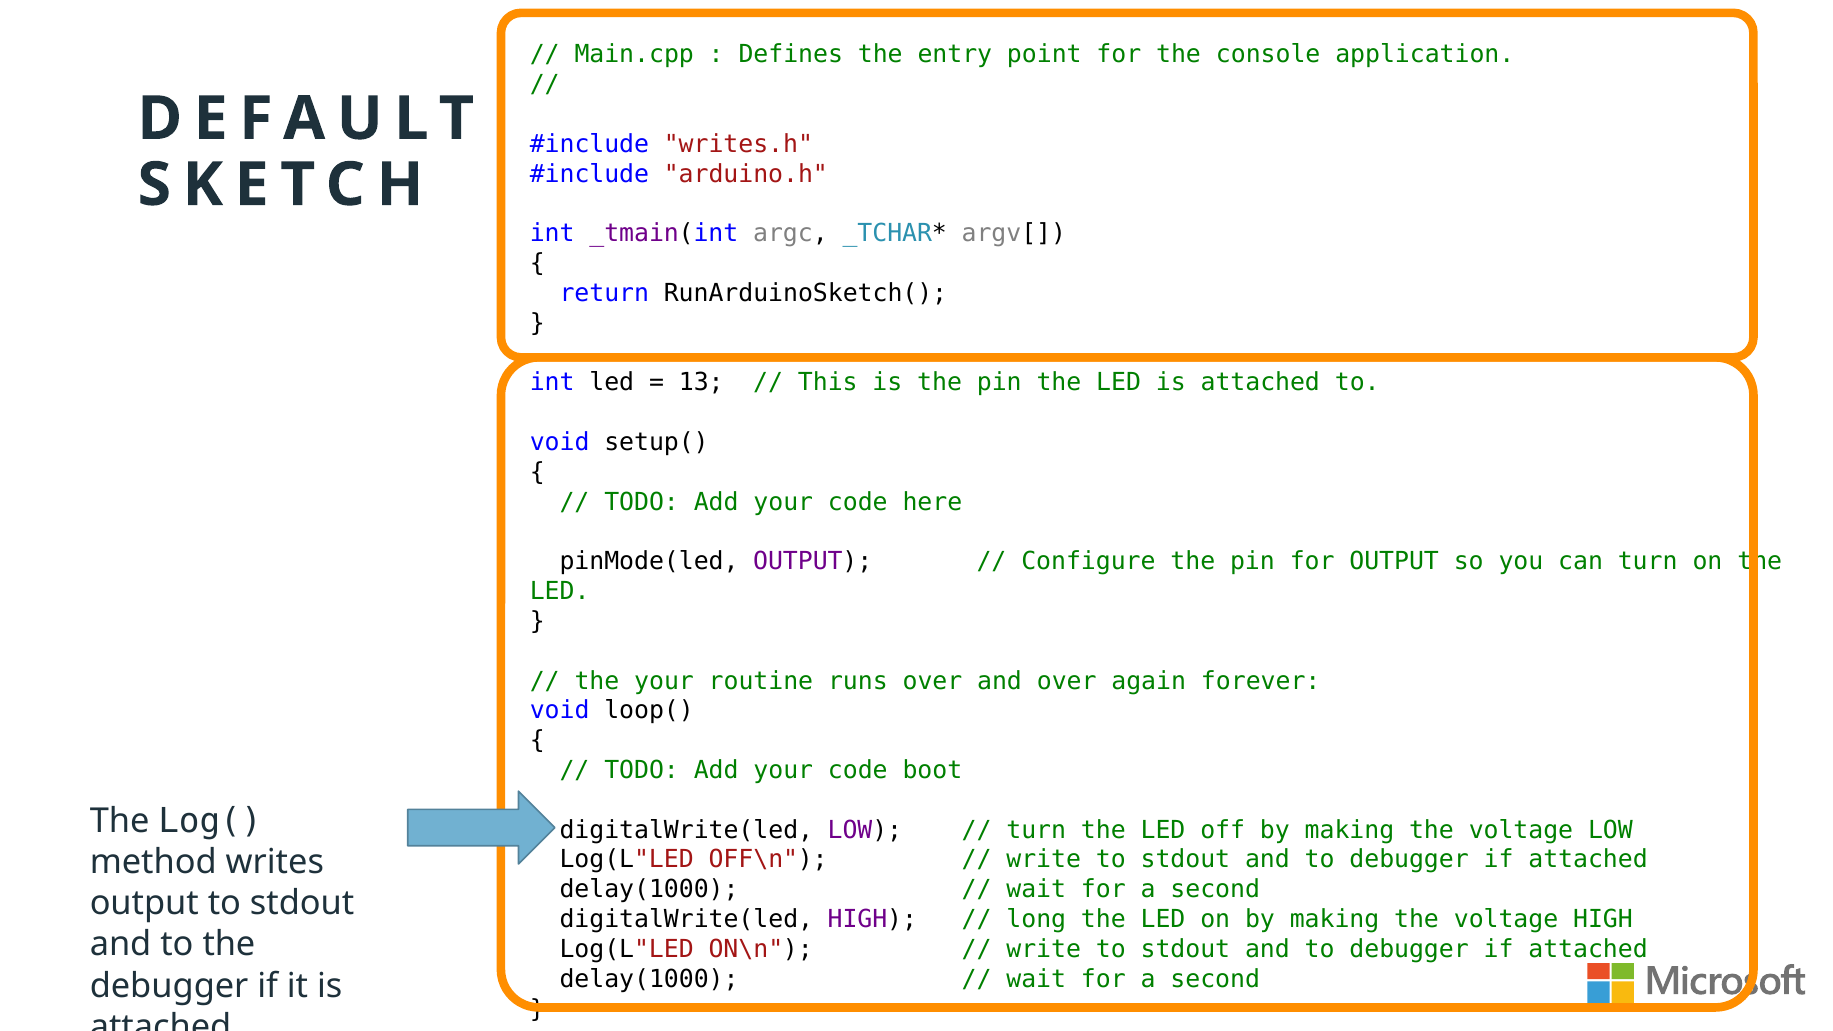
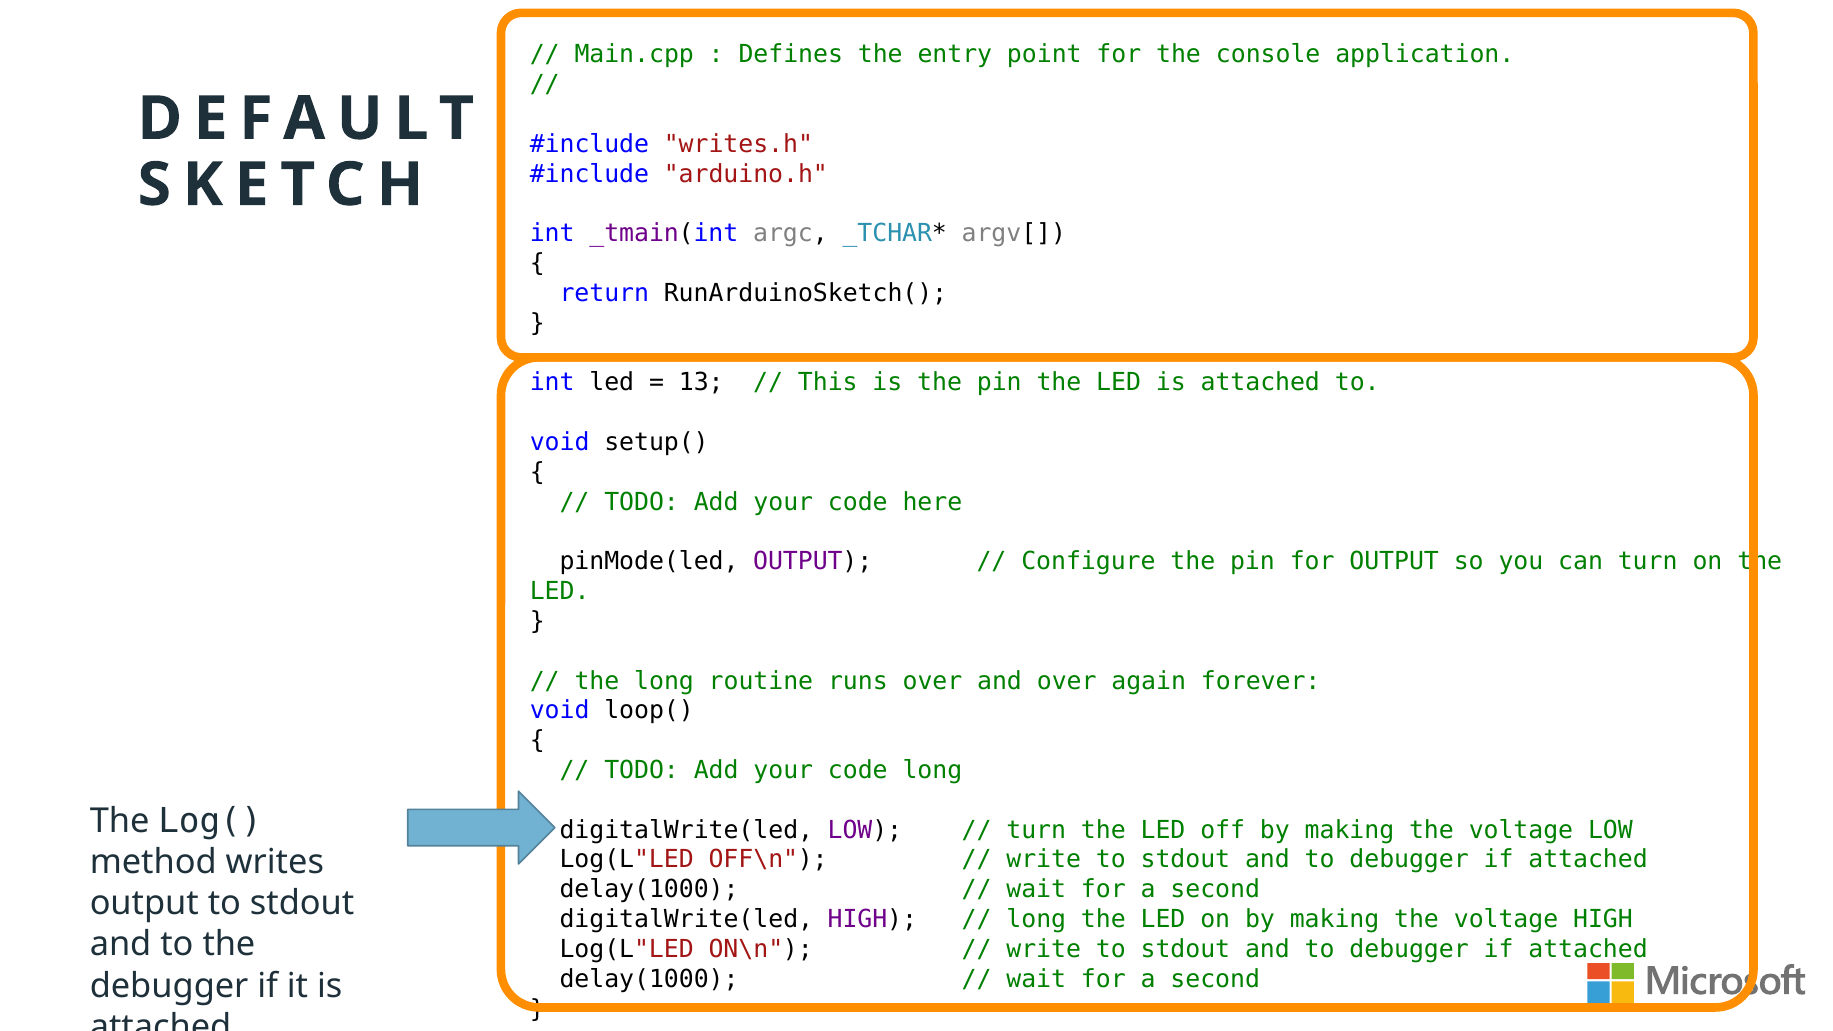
the your: your -> long
code boot: boot -> long
